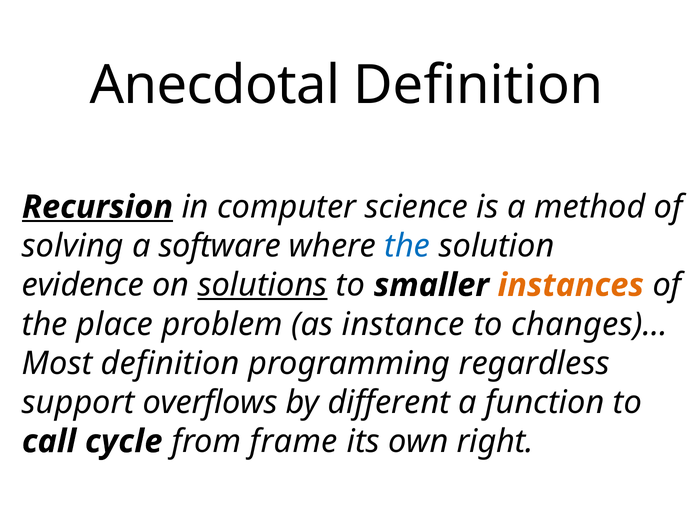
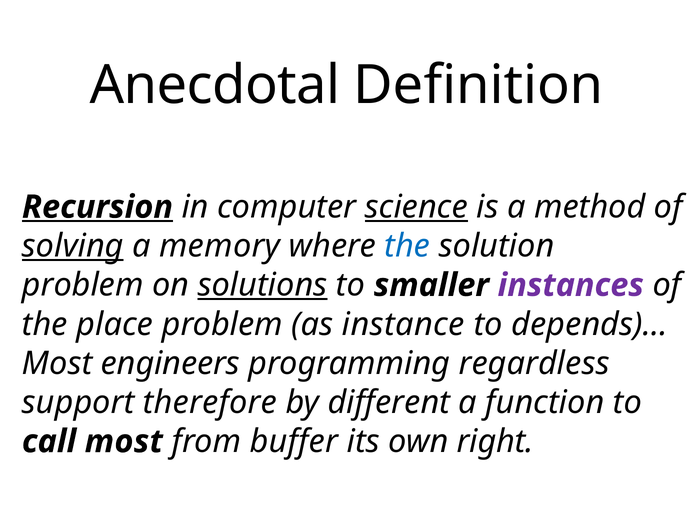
science underline: none -> present
solving underline: none -> present
software: software -> memory
evidence at (83, 285): evidence -> problem
instances colour: orange -> purple
changes)…: changes)… -> depends)…
Most definition: definition -> engineers
overflows: overflows -> therefore
call cycle: cycle -> most
frame: frame -> buffer
